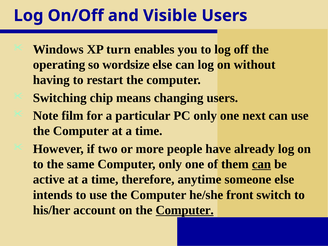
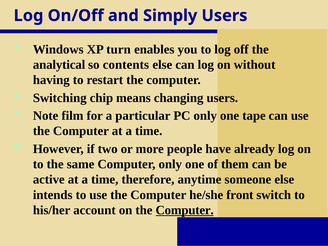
Visible: Visible -> Simply
operating: operating -> analytical
wordsize: wordsize -> contents
next: next -> tape
can at (261, 164) underline: present -> none
